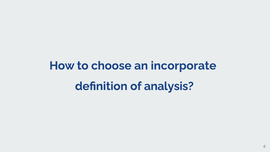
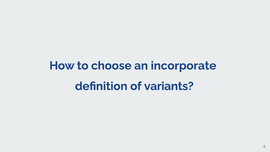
analysis: analysis -> variants
